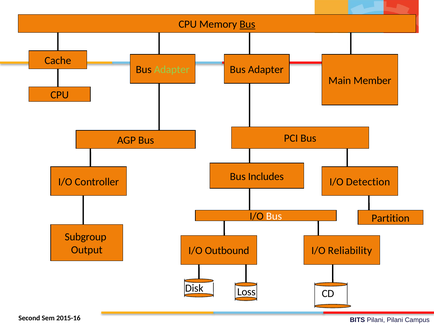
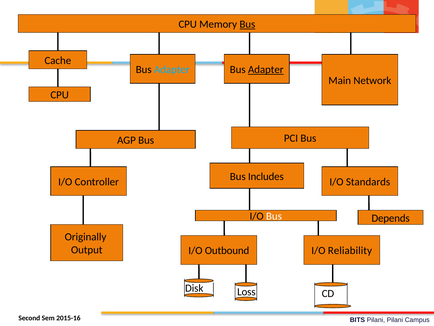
Adapter at (172, 69) colour: light green -> light blue
Adapter at (266, 69) underline: none -> present
Member: Member -> Network
Detection: Detection -> Standards
Partition: Partition -> Depends
Subgroup: Subgroup -> Originally
